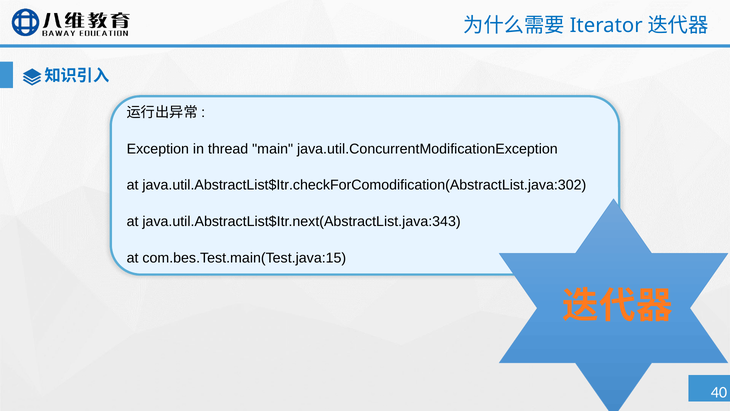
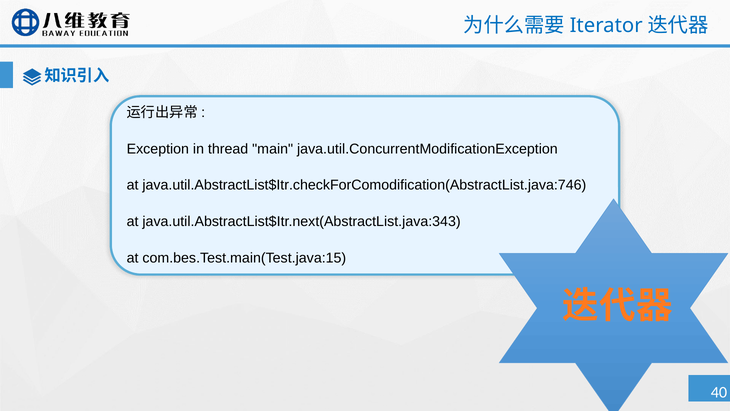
java.util.AbstractList$Itr.checkForComodification(AbstractList.java:302: java.util.AbstractList$Itr.checkForComodification(AbstractList.java:302 -> java.util.AbstractList$Itr.checkForComodification(AbstractList.java:746
